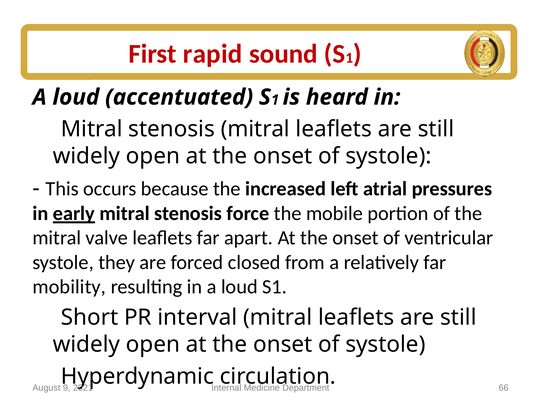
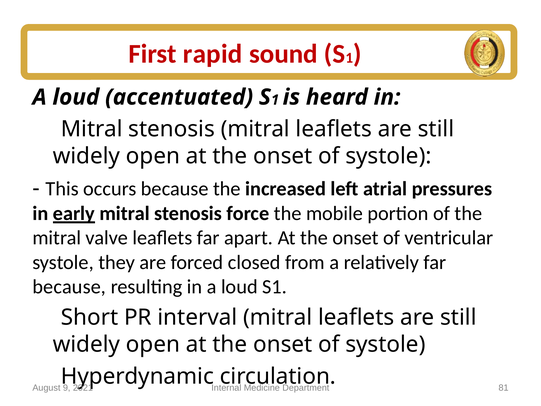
mobility at (69, 287): mobility -> because
66: 66 -> 81
